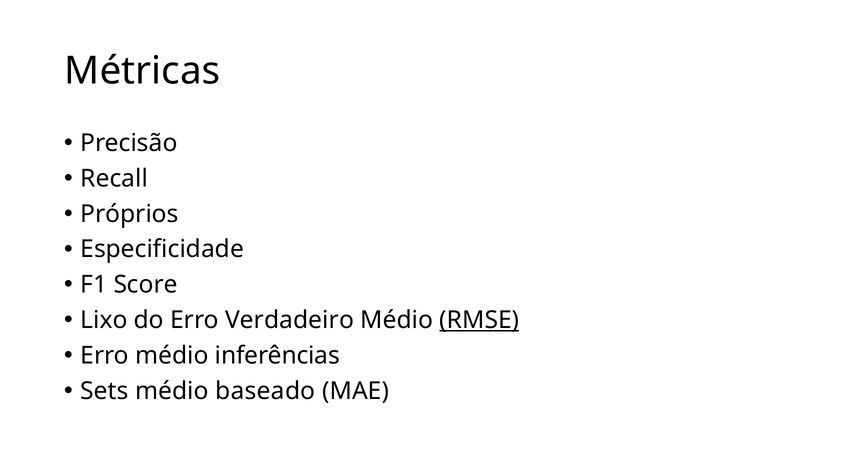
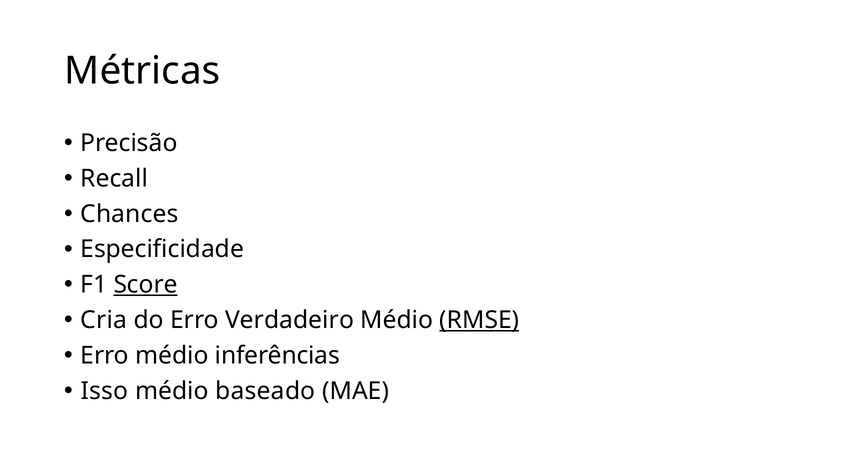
Próprios: Próprios -> Chances
Score underline: none -> present
Lixo: Lixo -> Cria
Sets: Sets -> Isso
